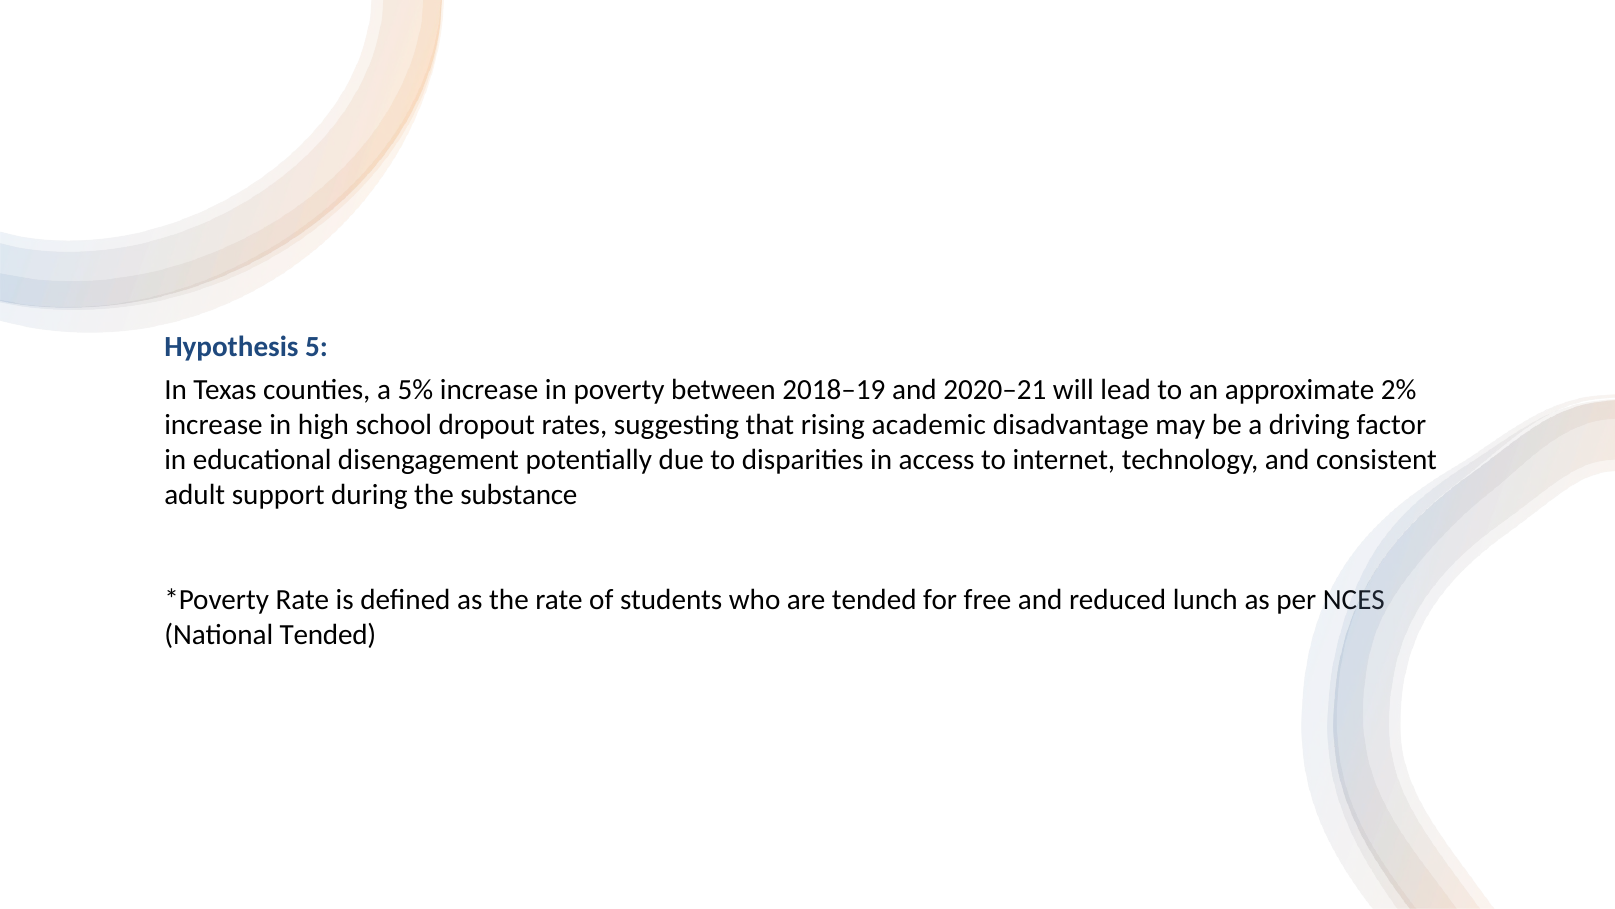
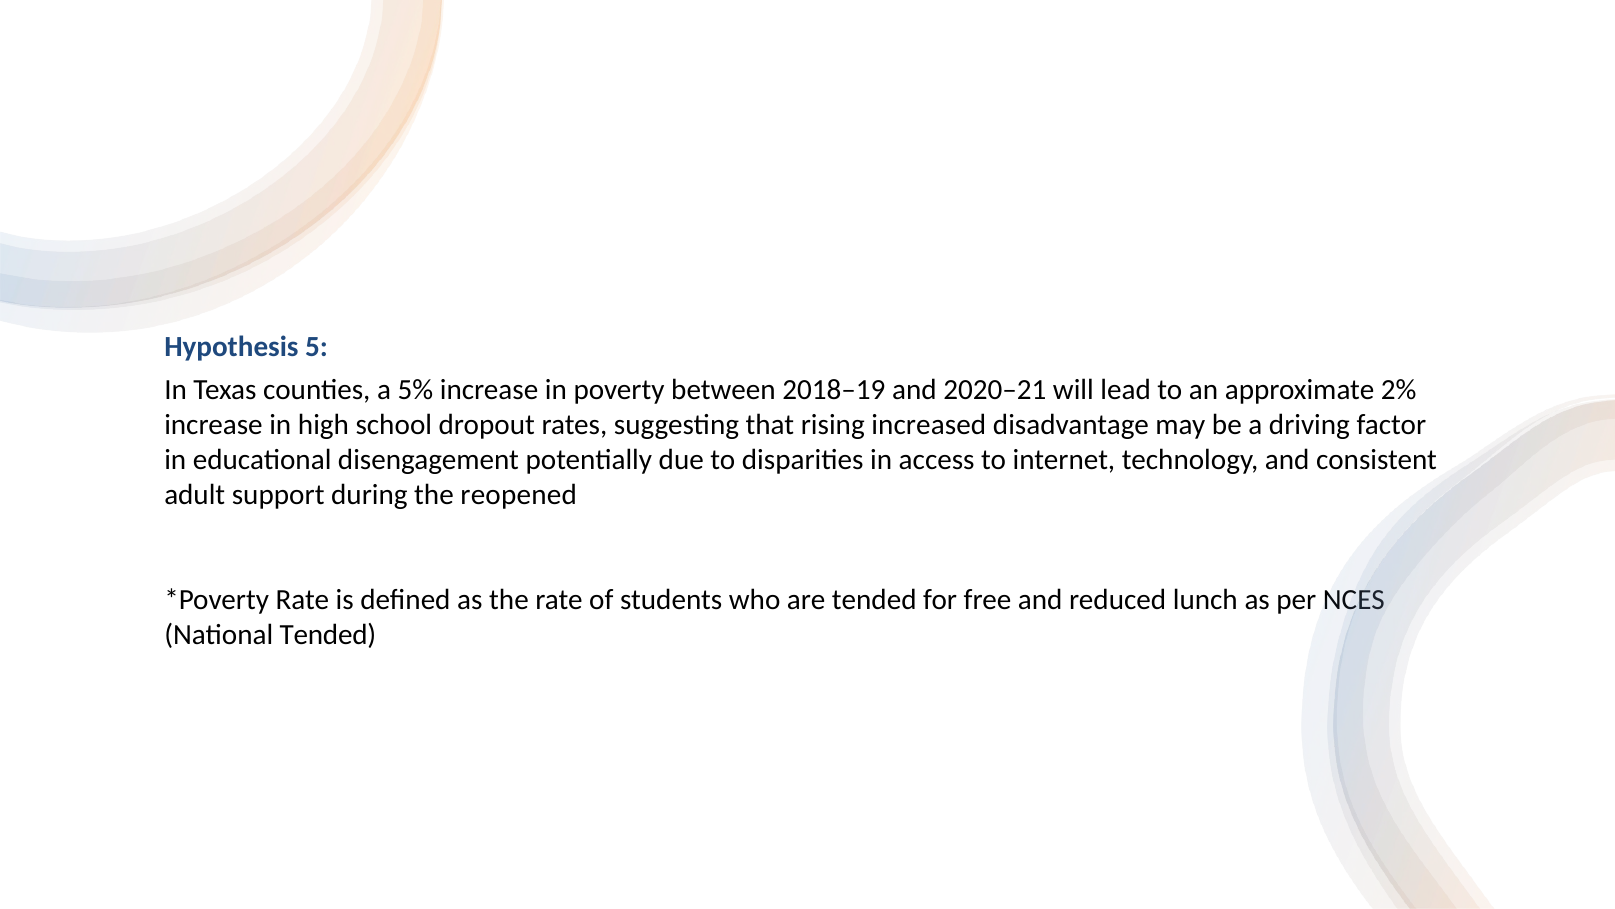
academic: academic -> increased
substance: substance -> reopened
